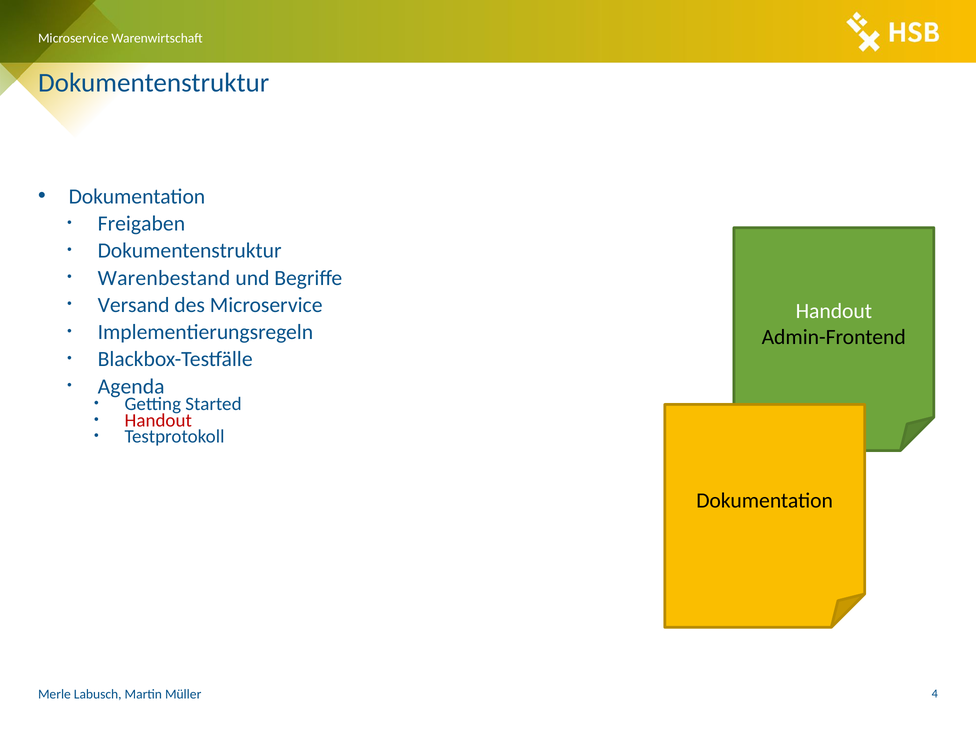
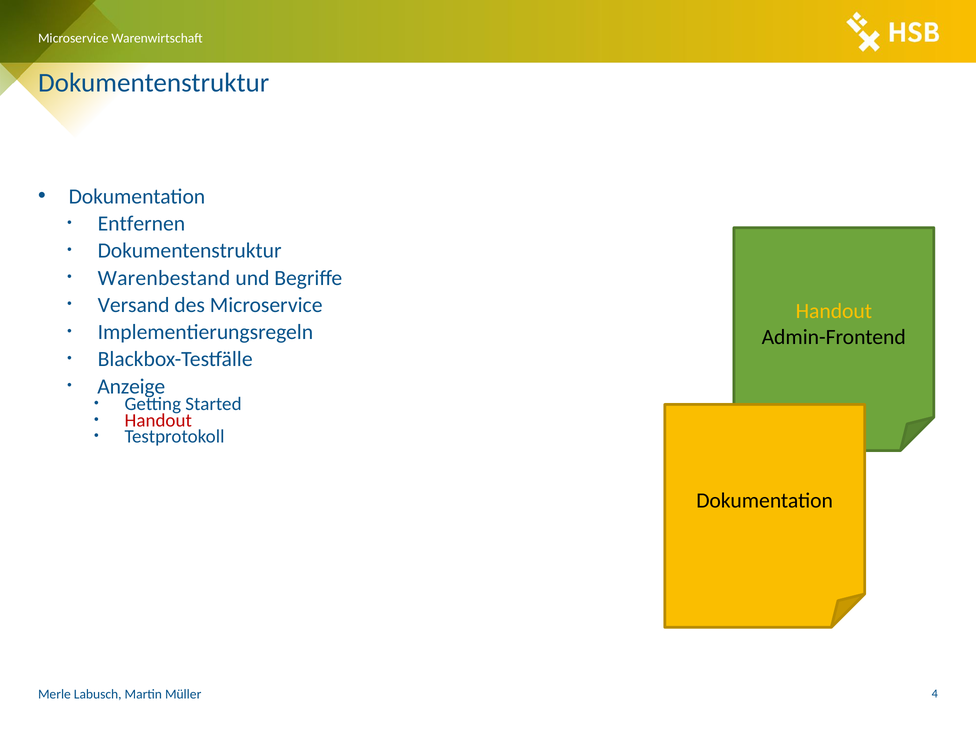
Freigaben: Freigaben -> Entfernen
Handout at (834, 311) colour: white -> yellow
Agenda: Agenda -> Anzeige
